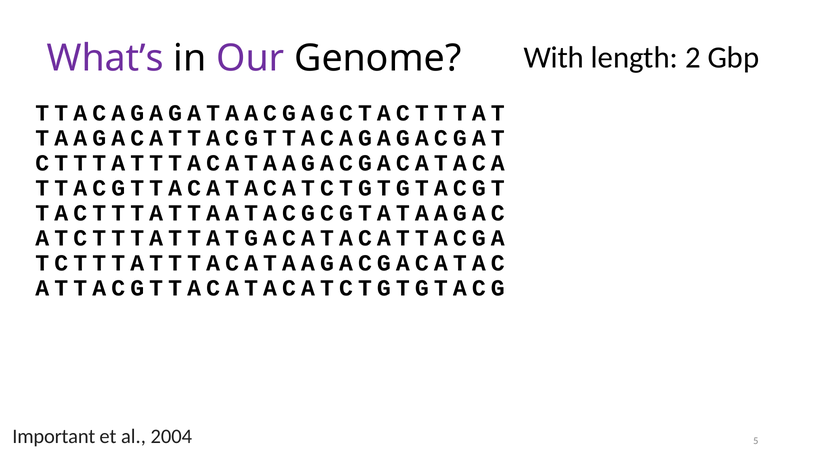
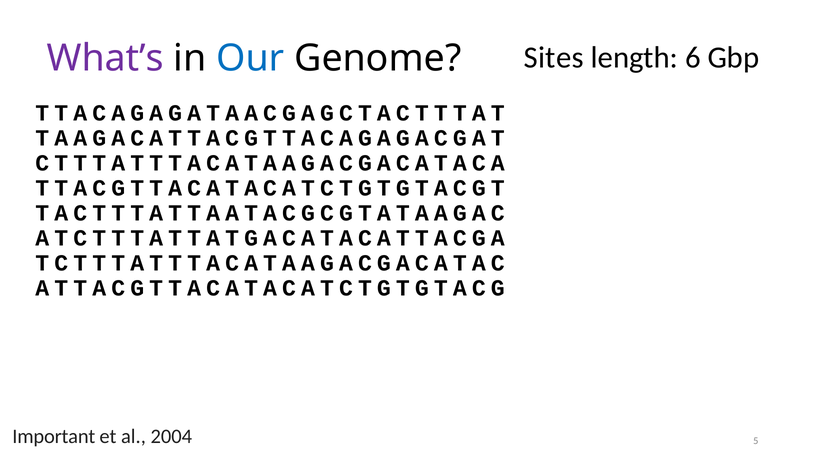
With: With -> Sites
2: 2 -> 6
Our colour: purple -> blue
